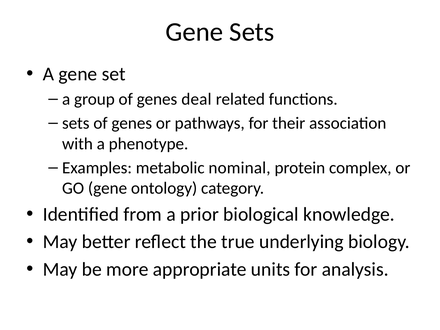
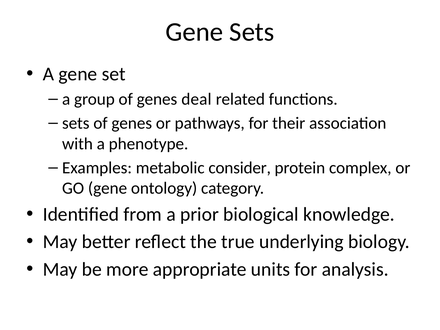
nominal: nominal -> consider
